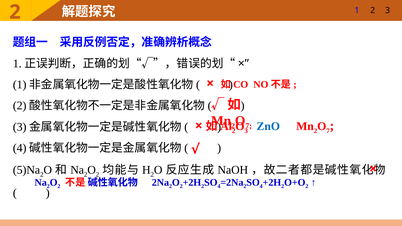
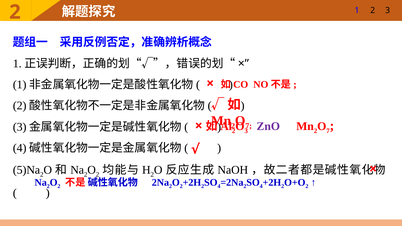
ZnO colour: blue -> purple
